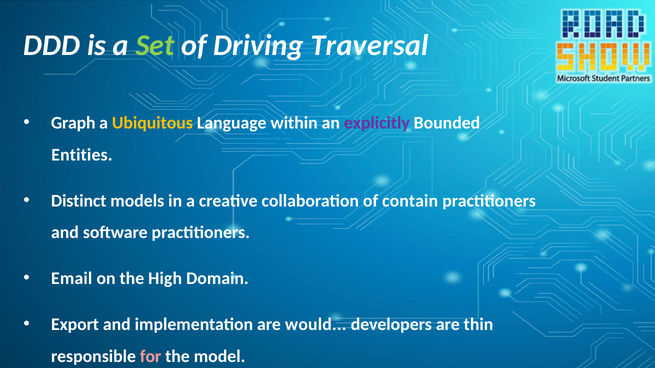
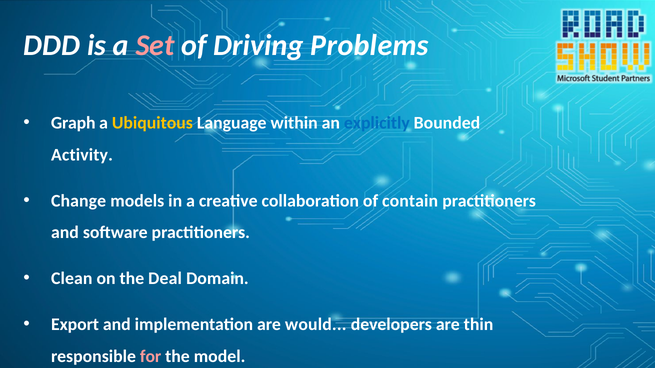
Set colour: light green -> pink
Traversal: Traversal -> Problems
explicitly colour: purple -> blue
Entities: Entities -> Activity
Distinct: Distinct -> Change
Email: Email -> Clean
High: High -> Deal
